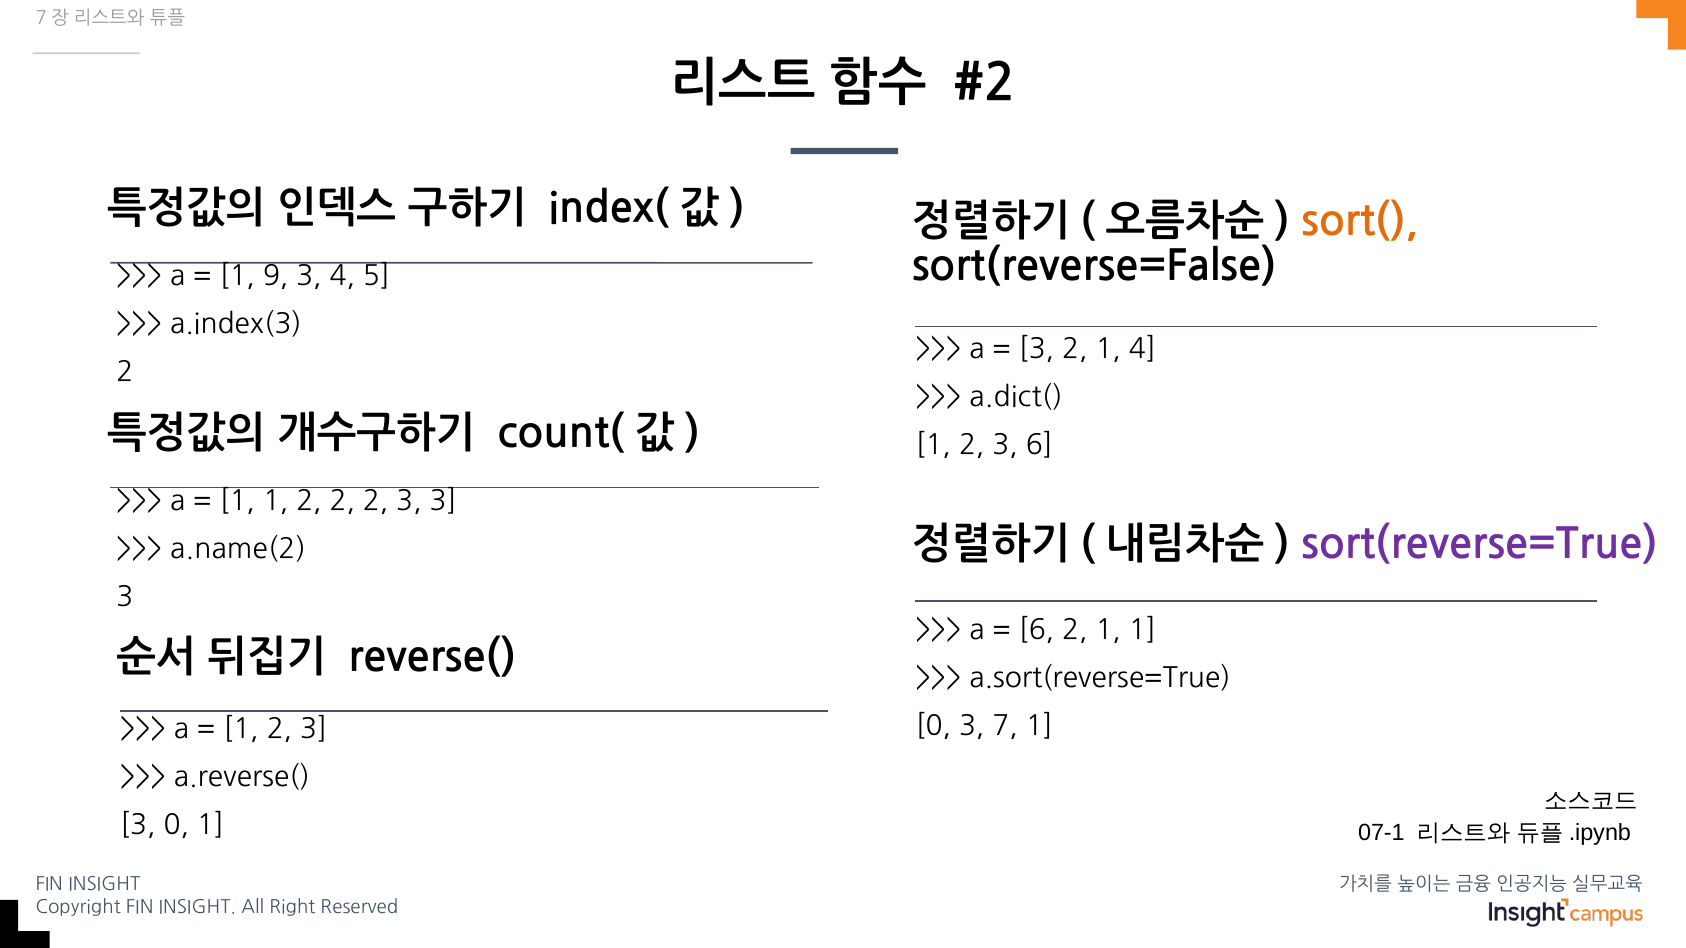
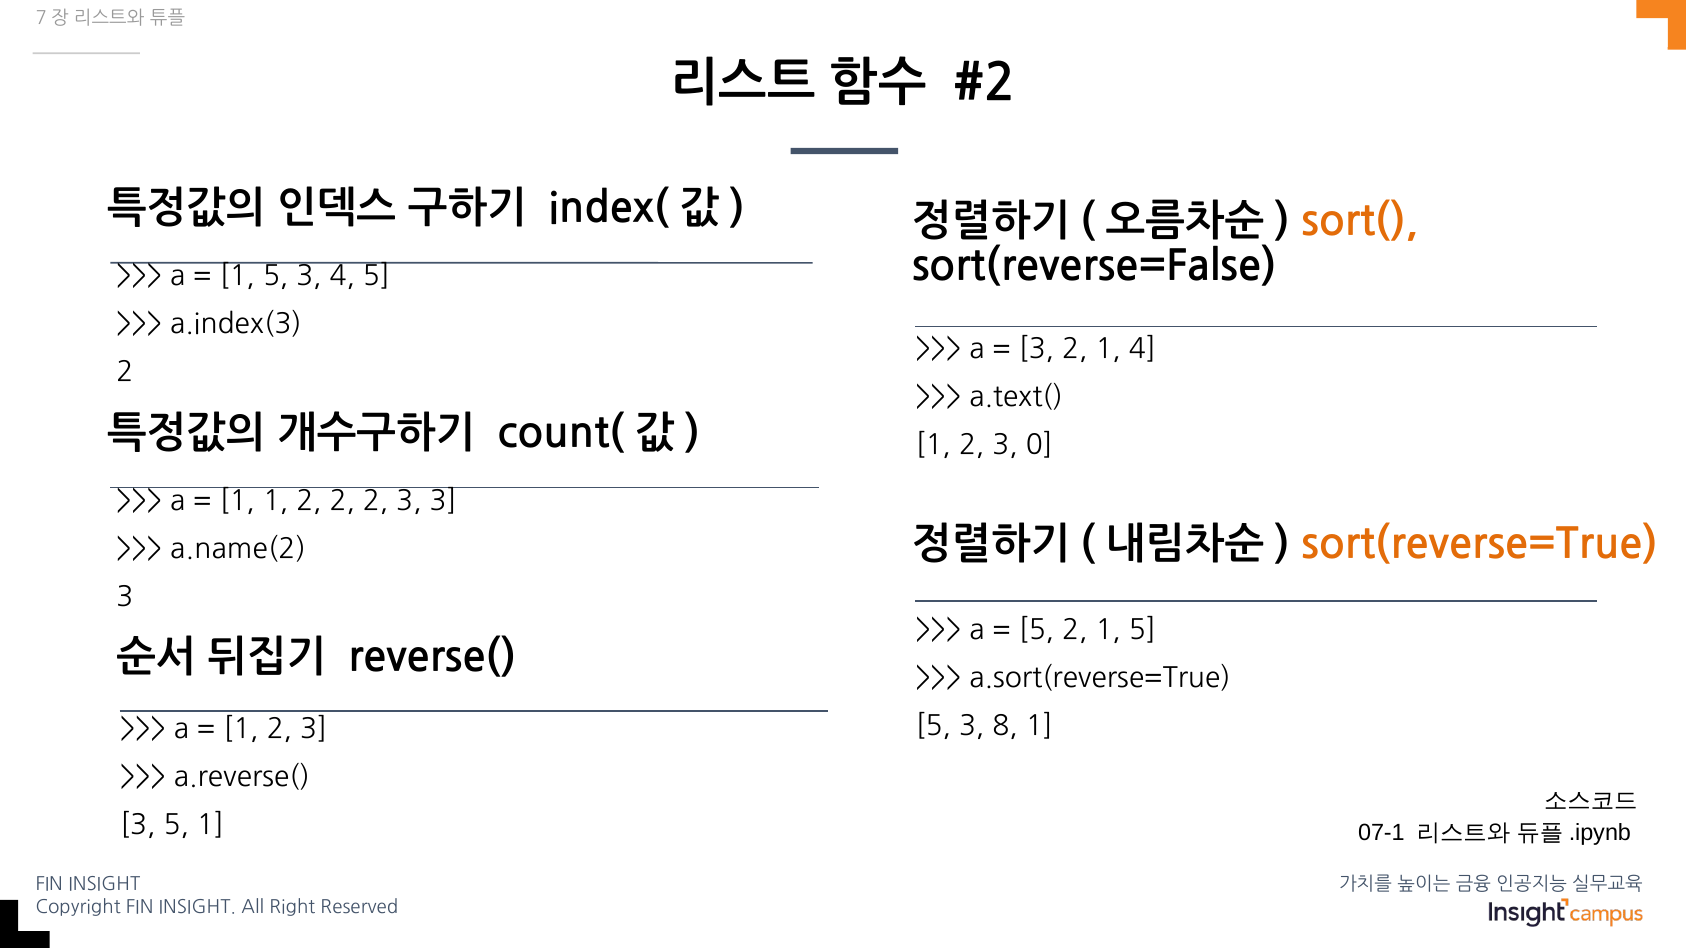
9 at (276, 277): 9 -> 5
a.dict(: a.dict( -> a.text(
3 6: 6 -> 0
sort(reverse=True colour: purple -> orange
6 at (1036, 631): 6 -> 5
2 1 1: 1 -> 5
0 at (933, 727): 0 -> 5
7: 7 -> 8
3 0: 0 -> 5
